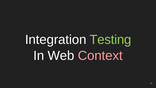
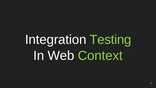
Context colour: pink -> light green
